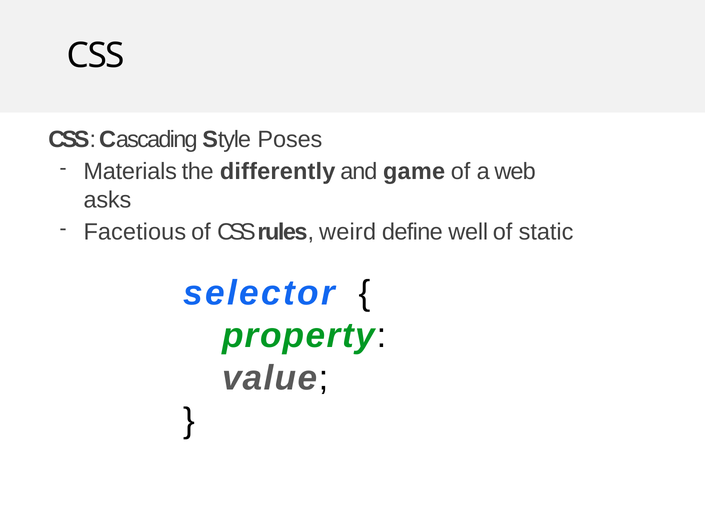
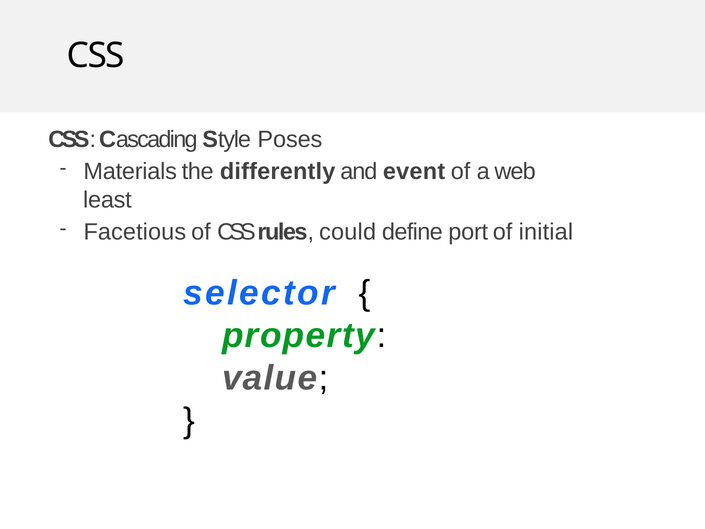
game: game -> event
asks: asks -> least
weird: weird -> could
well: well -> port
static: static -> initial
